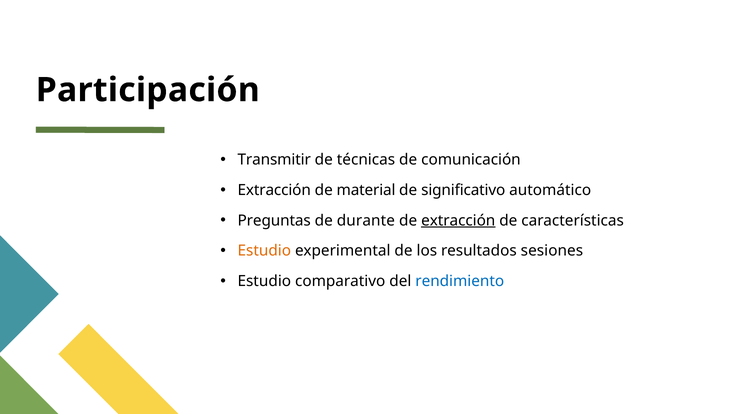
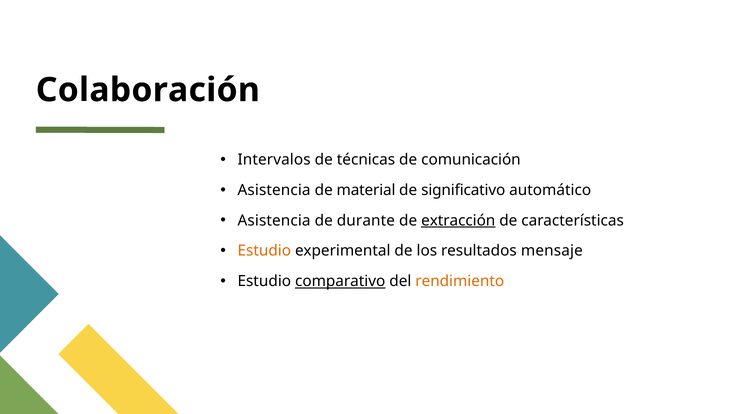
Participación: Participación -> Colaboración
Transmitir: Transmitir -> Intervalos
Extracción at (274, 190): Extracción -> Asistencia
Preguntas at (274, 220): Preguntas -> Asistencia
sesiones: sesiones -> mensaje
comparativo underline: none -> present
rendimiento colour: blue -> orange
